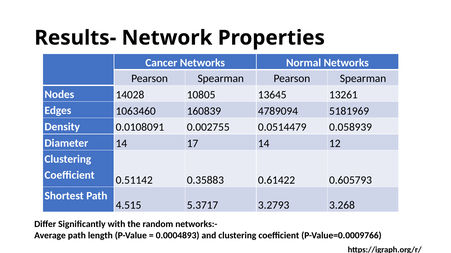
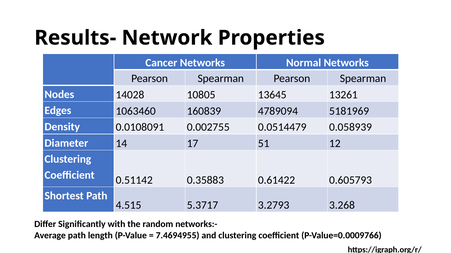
17 14: 14 -> 51
0.0004893: 0.0004893 -> 7.4694955
